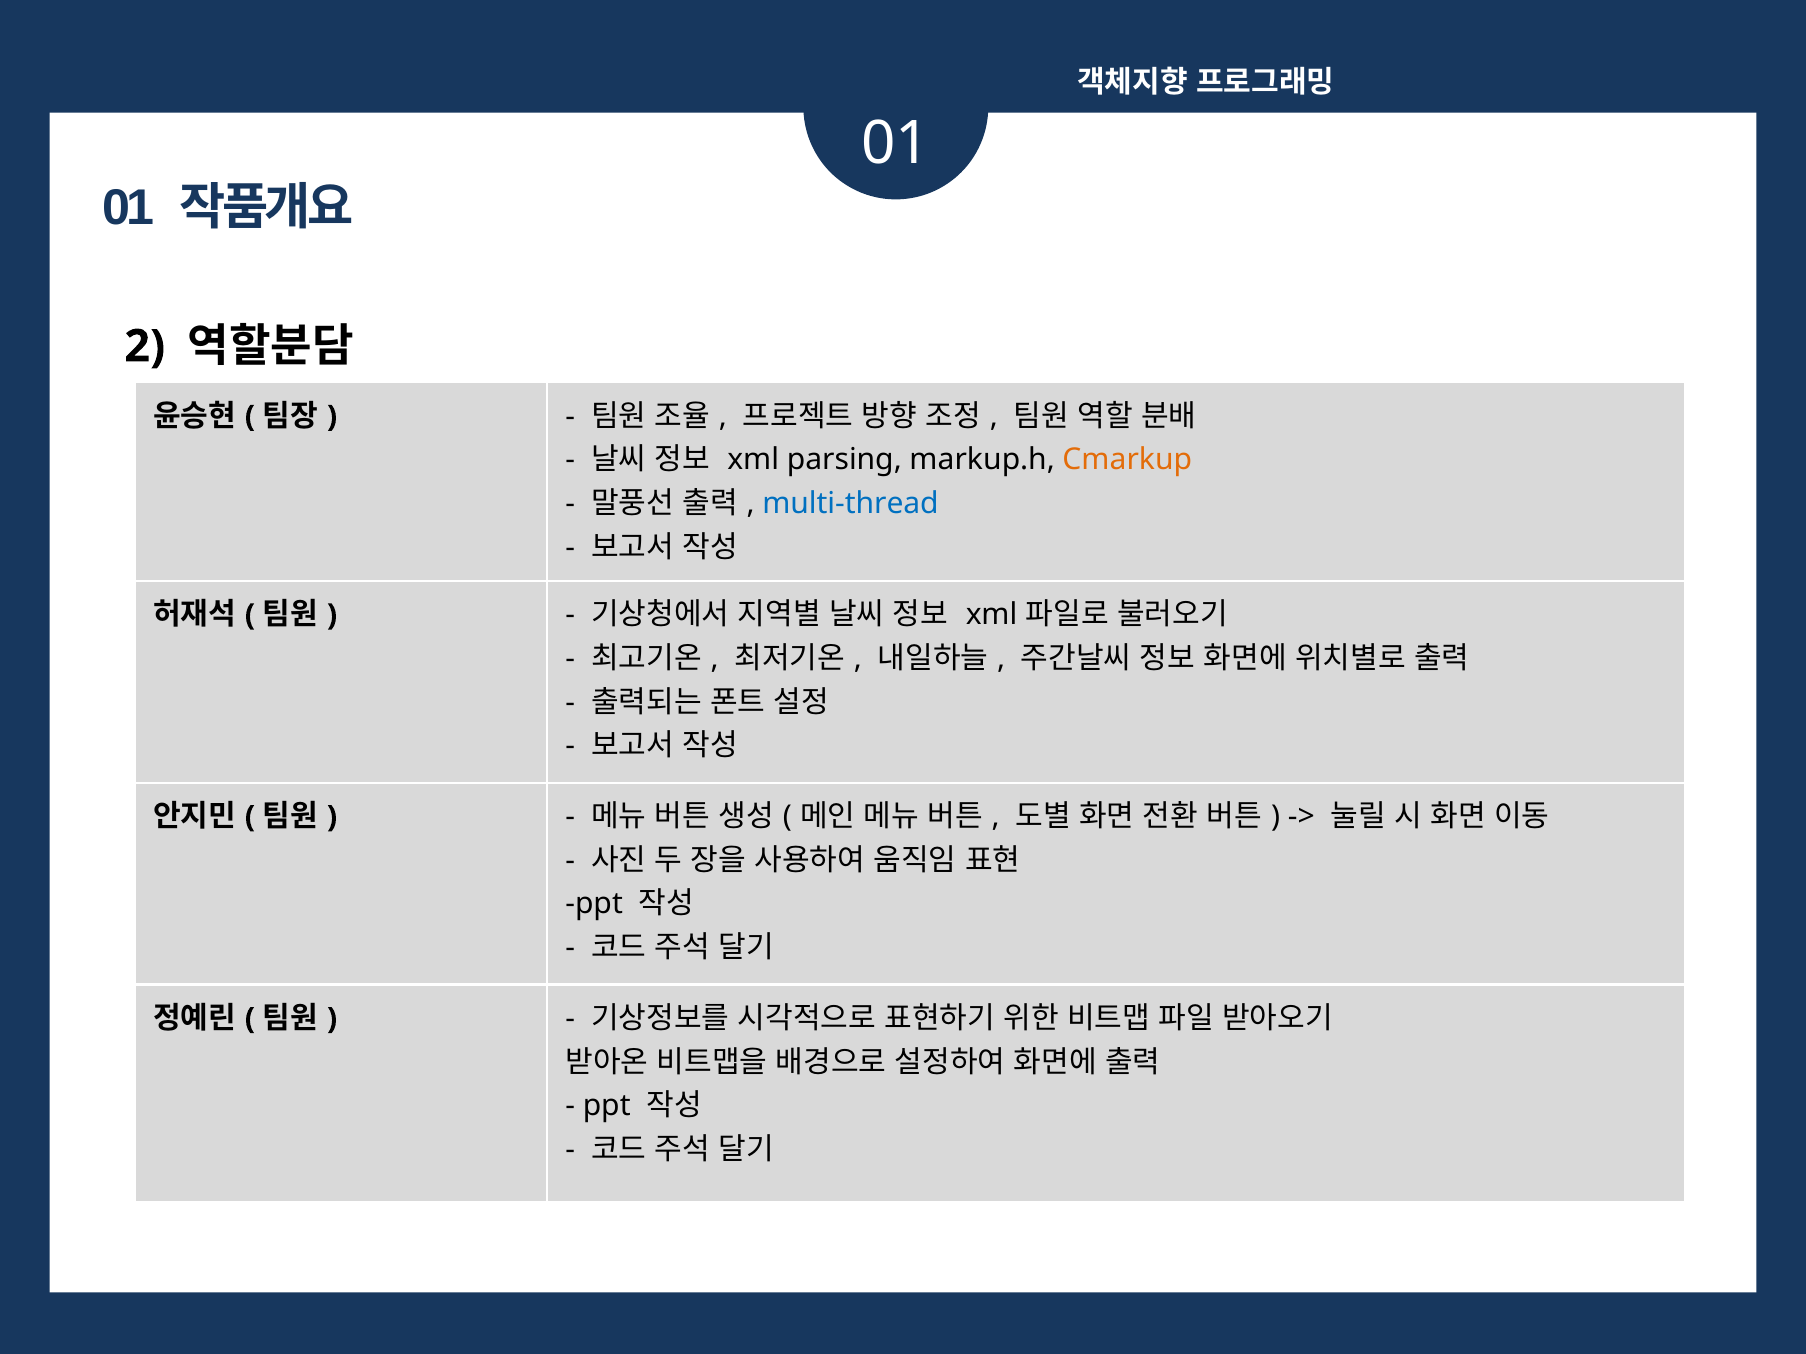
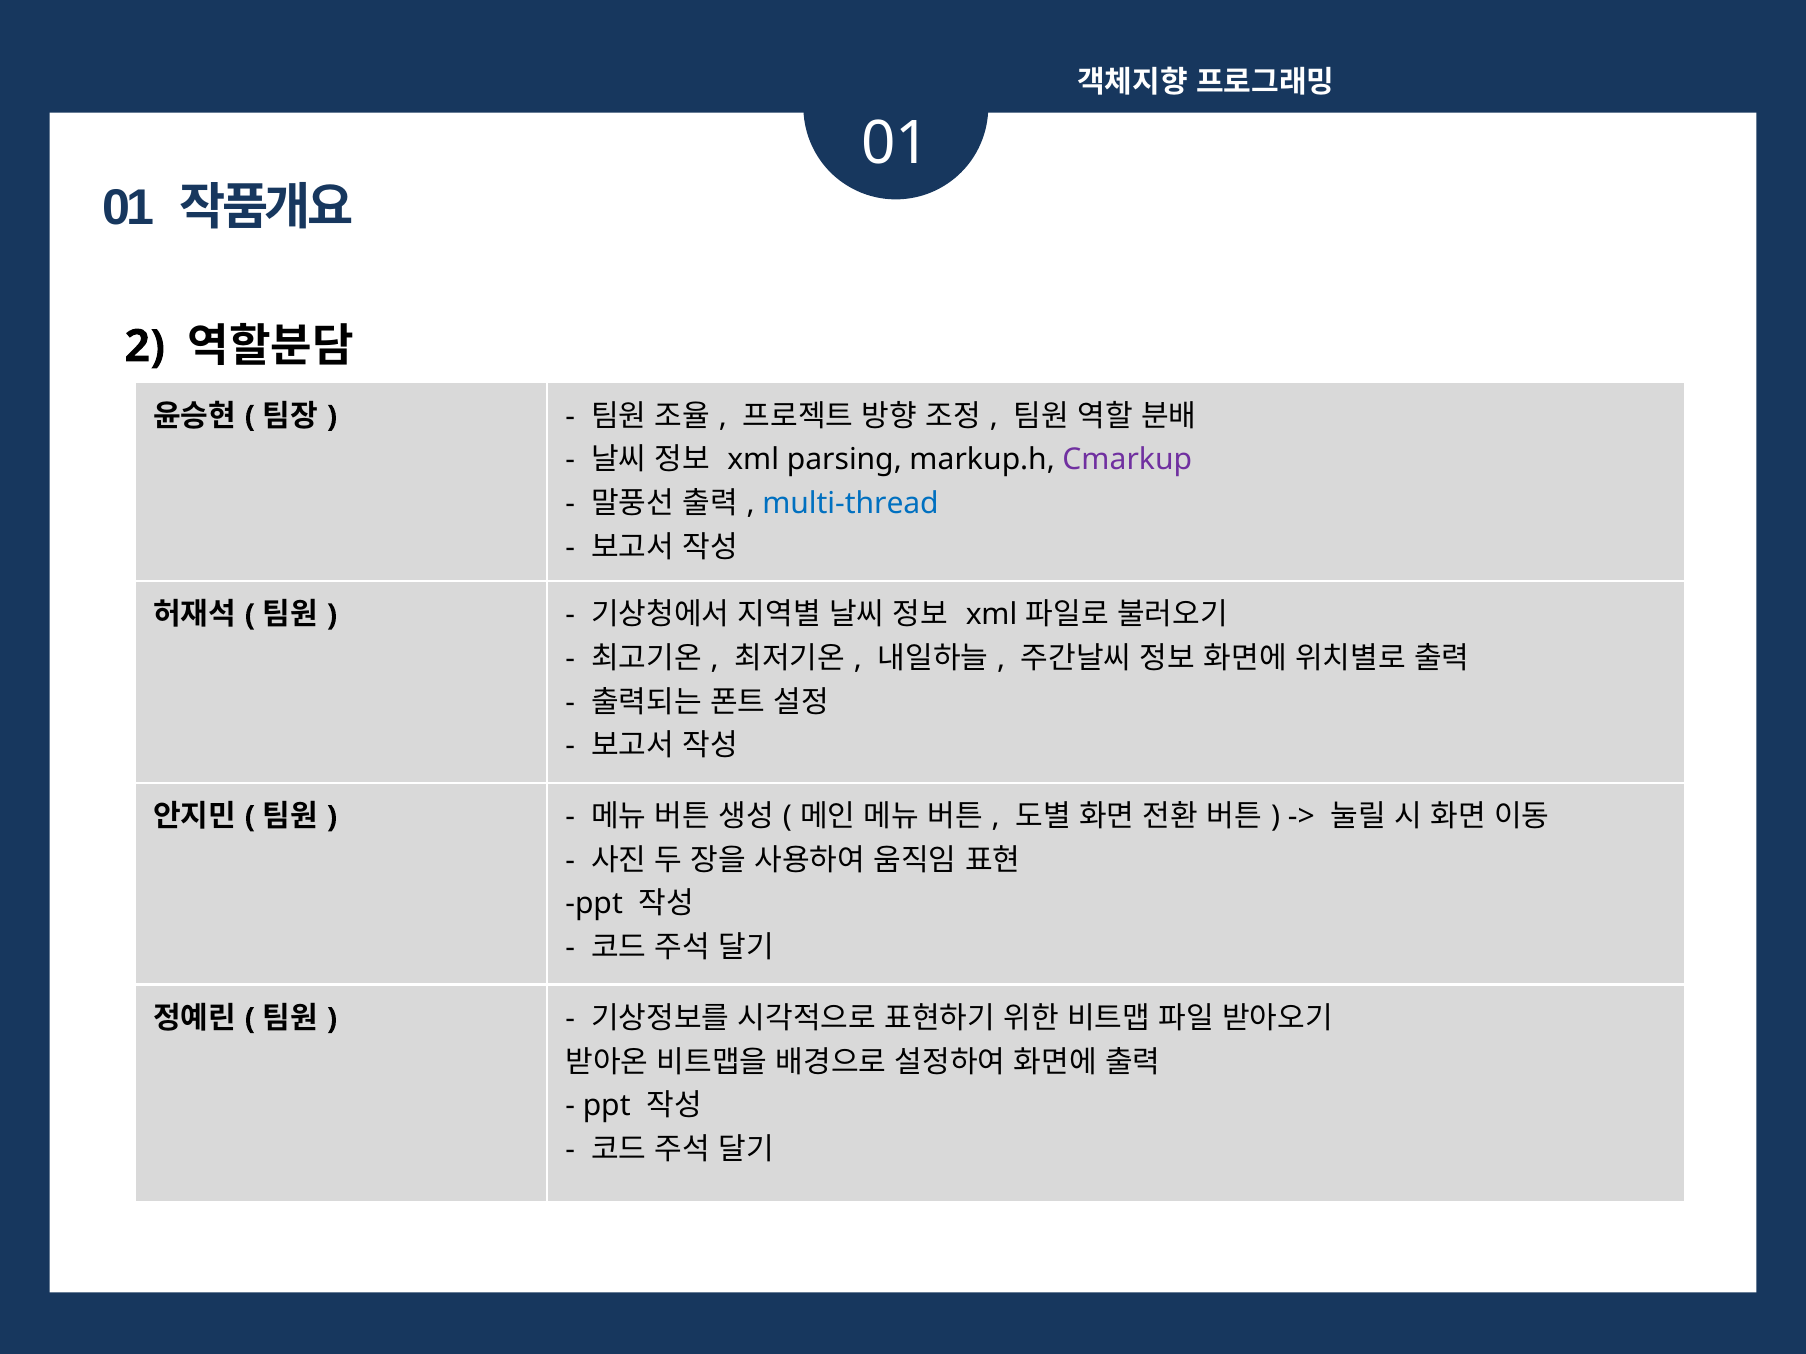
Cmarkup colour: orange -> purple
